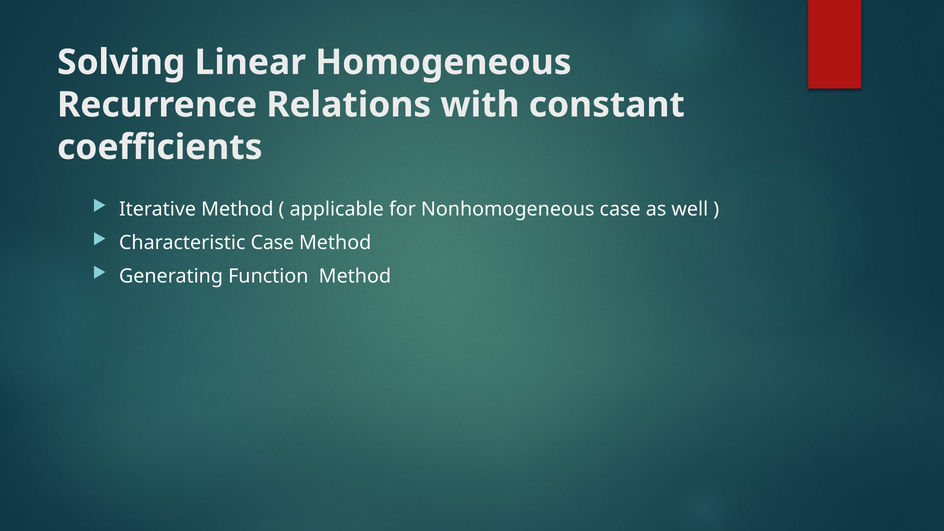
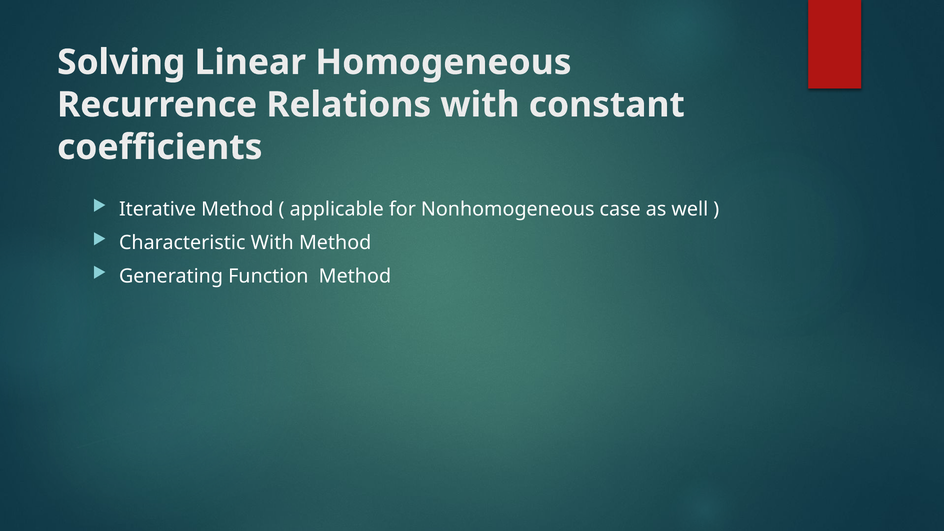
Characteristic Case: Case -> With
